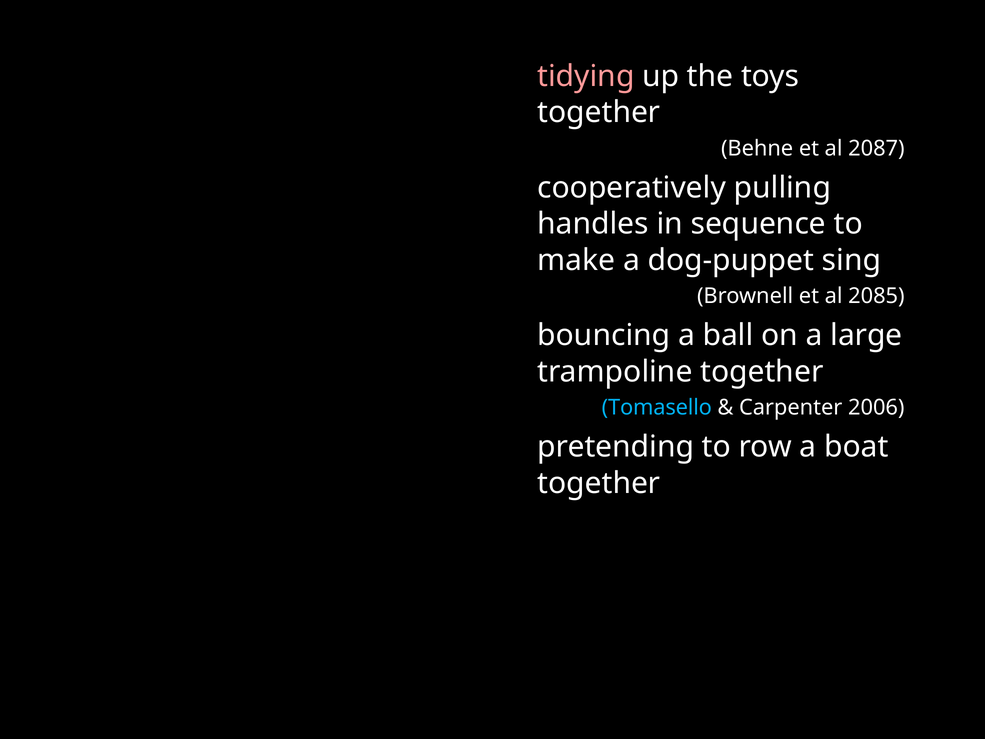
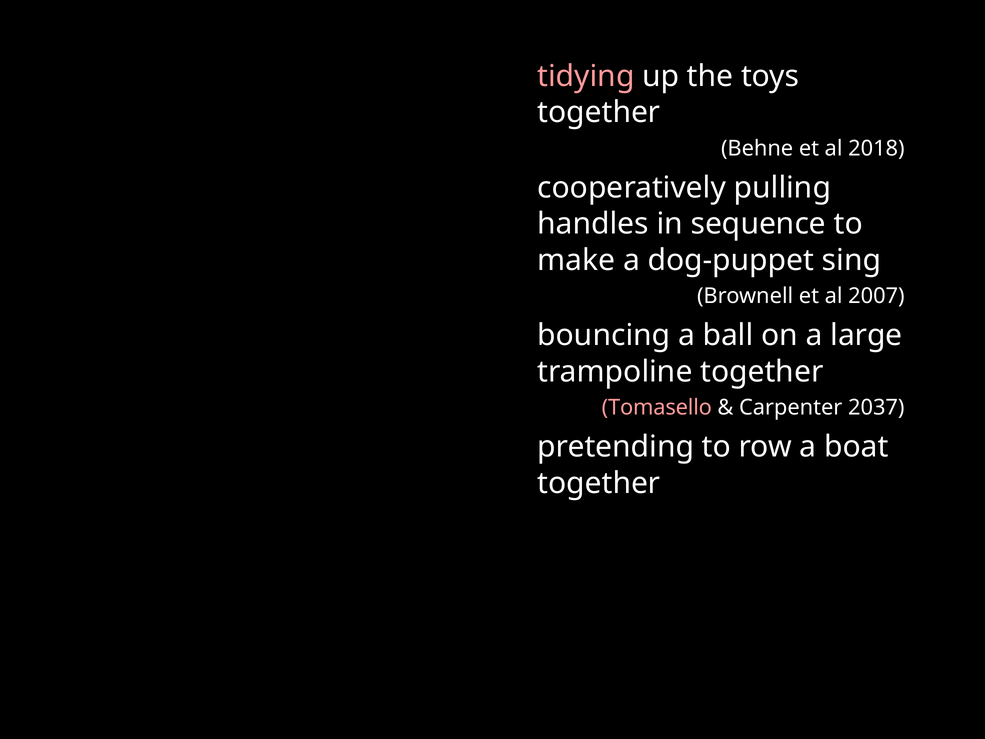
2087: 2087 -> 2018
2085: 2085 -> 2007
Tomasello colour: light blue -> pink
2006: 2006 -> 2037
